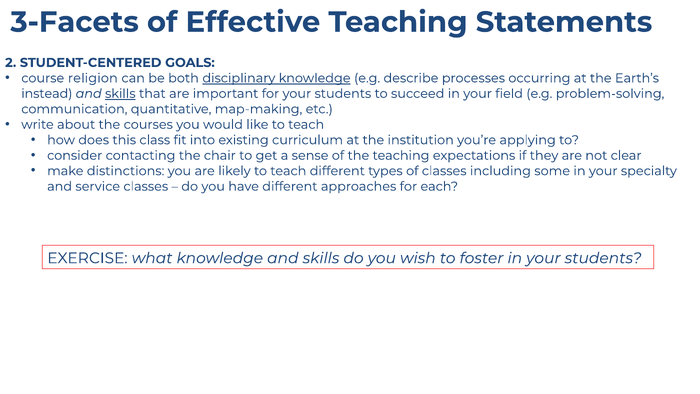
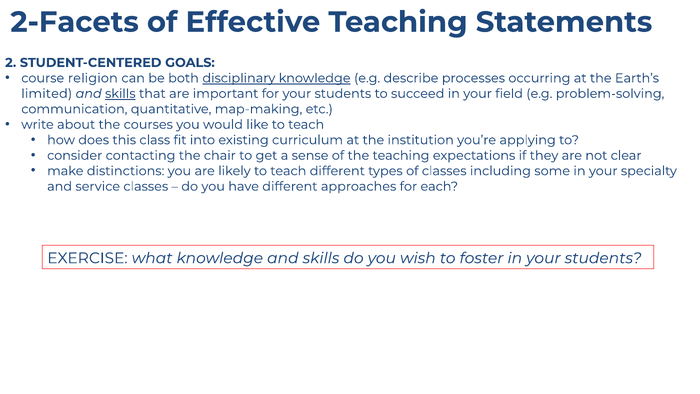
3-Facets: 3-Facets -> 2-Facets
instead: instead -> limited
